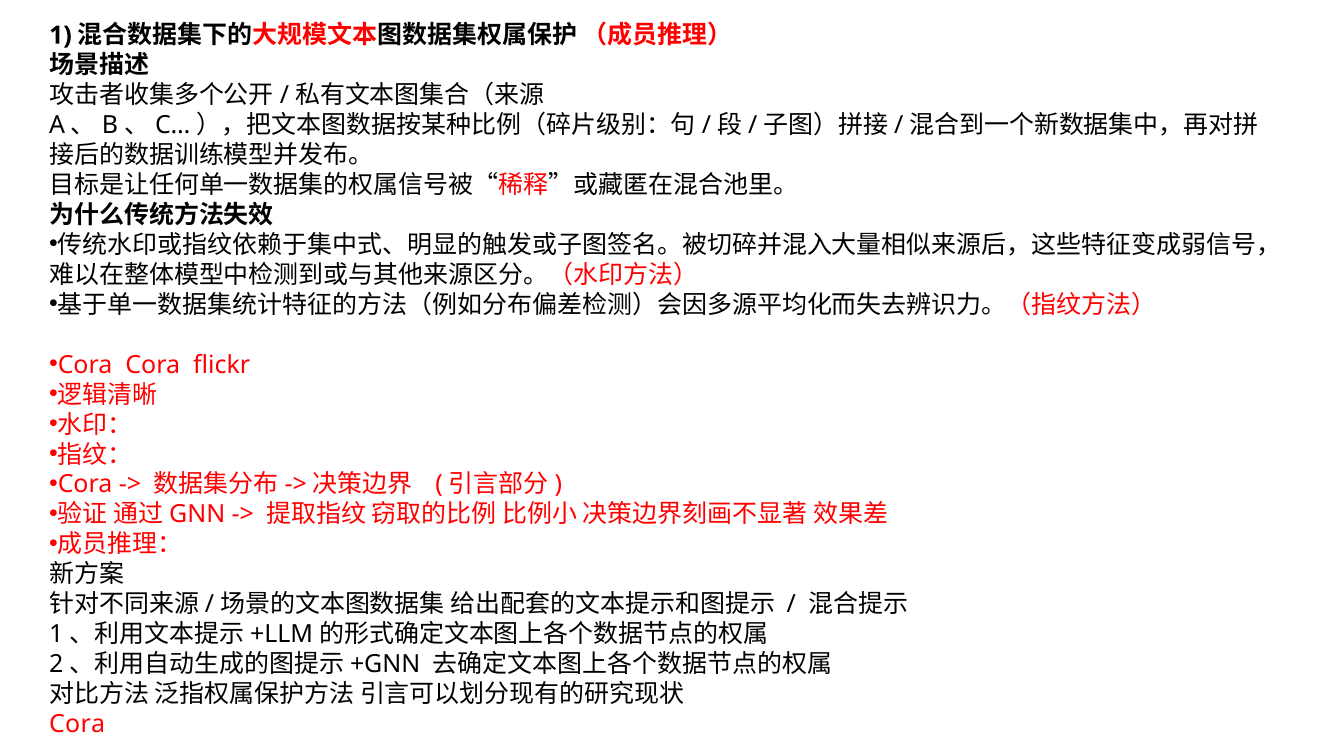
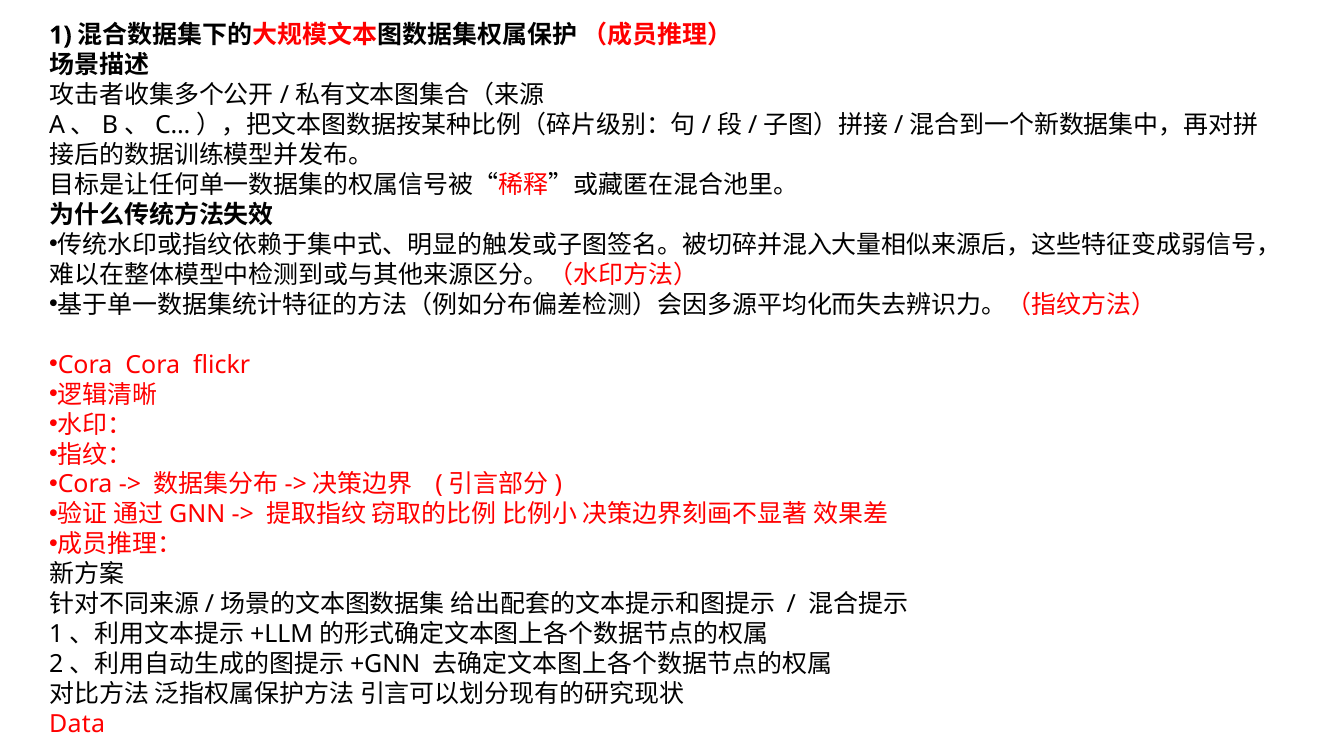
Cora at (77, 725): Cora -> Data
